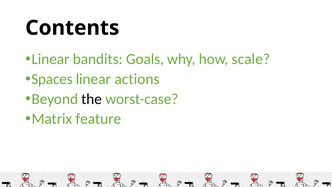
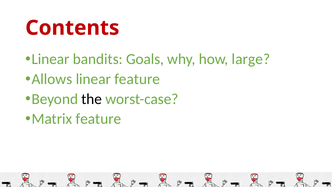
Contents colour: black -> red
scale: scale -> large
Spaces: Spaces -> Allows
linear actions: actions -> feature
